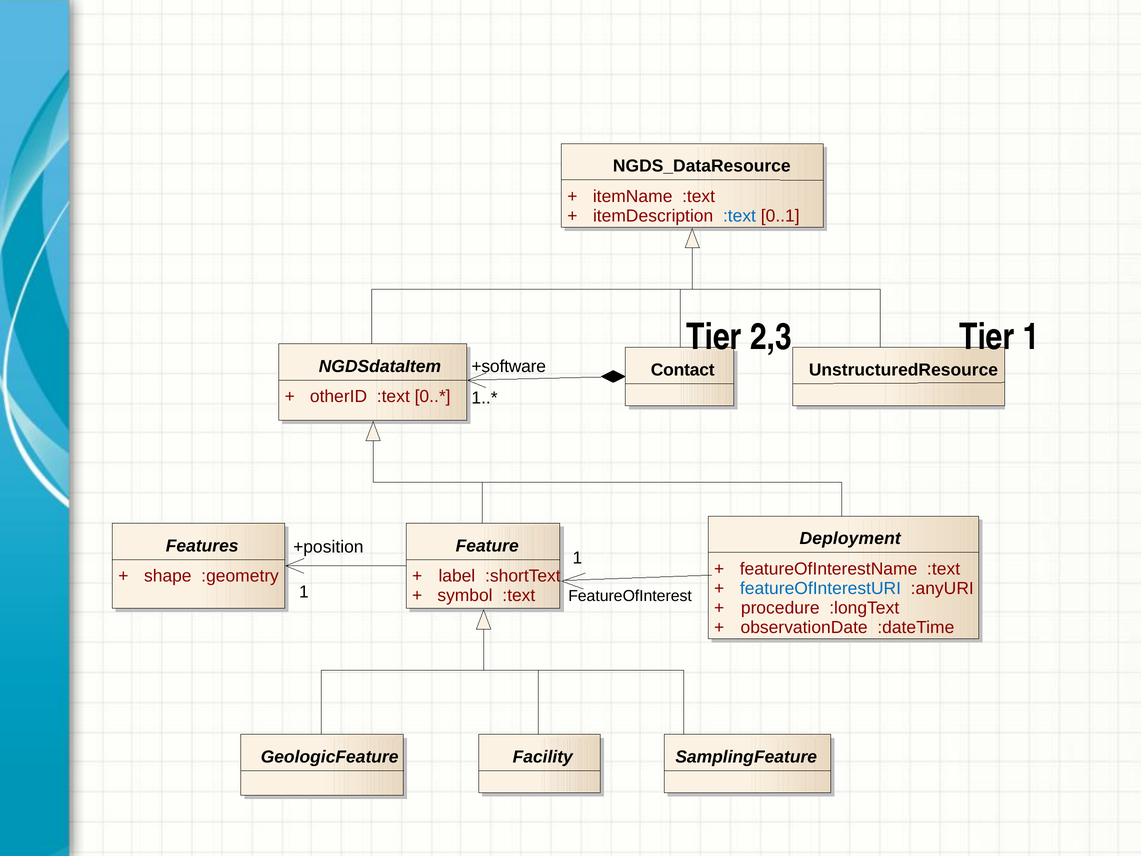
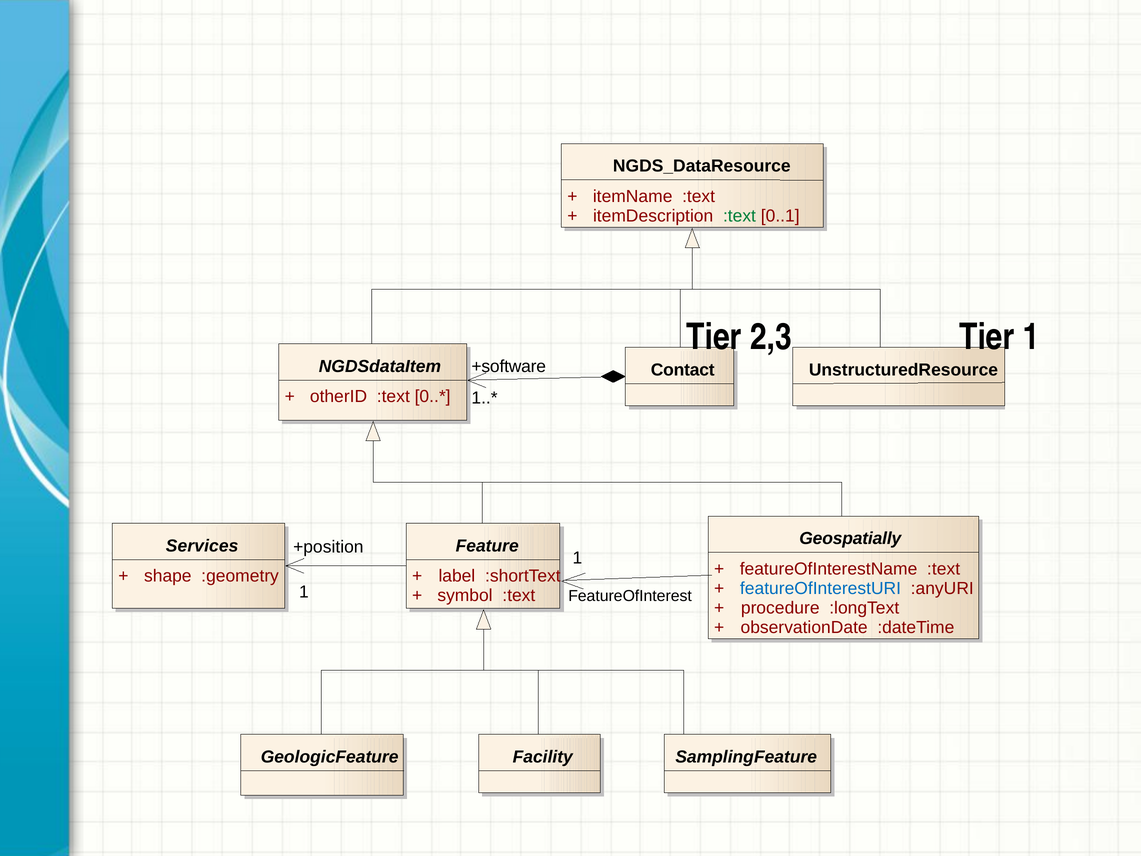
:text at (739, 216) colour: blue -> green
Deployment: Deployment -> Geospatially
Features: Features -> Services
